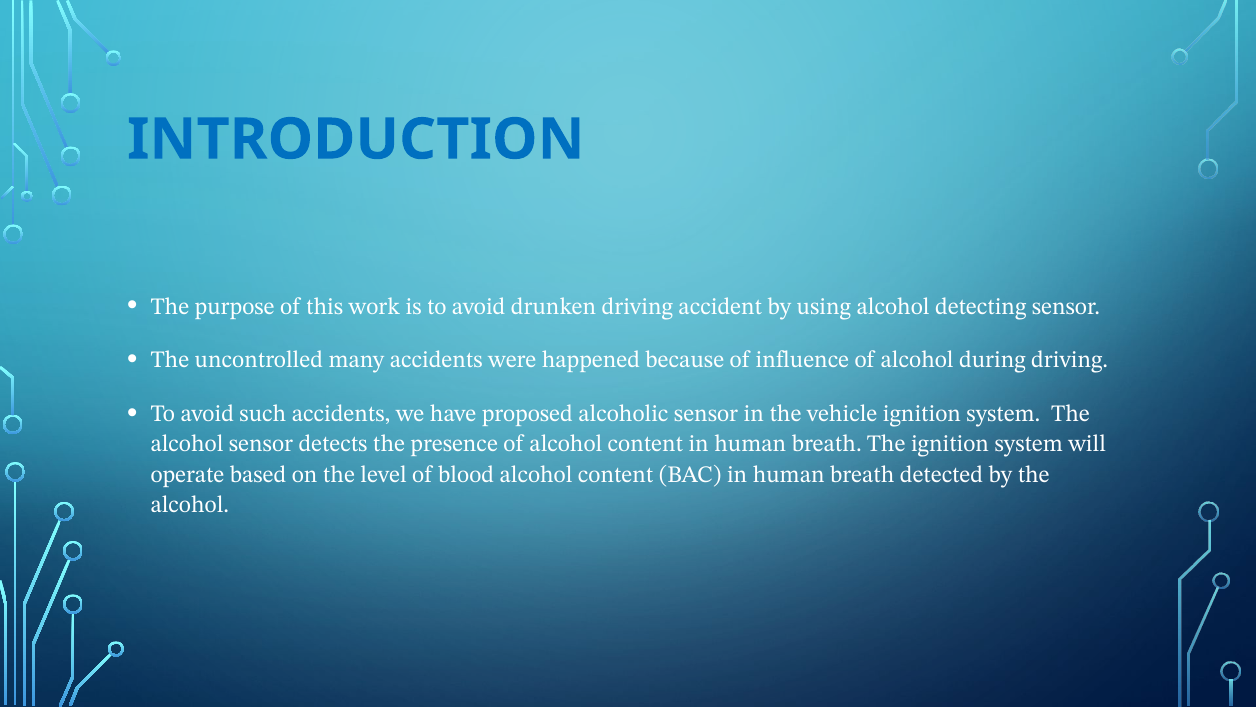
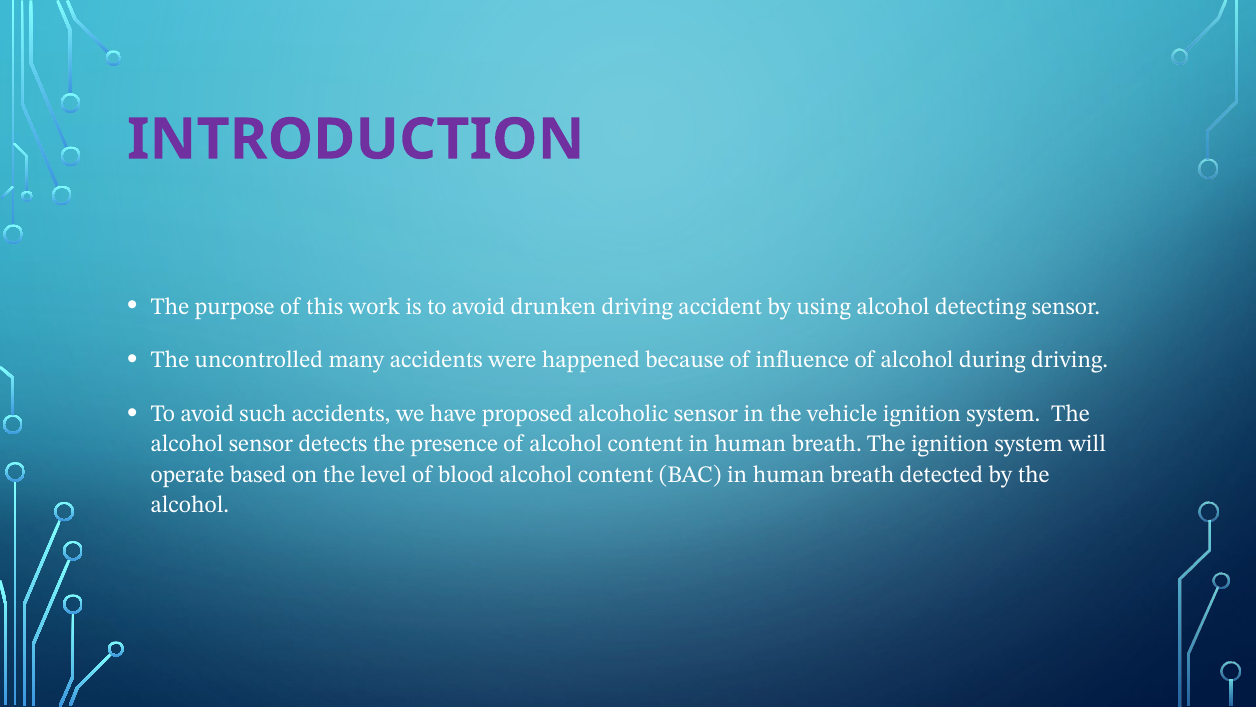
INTRODUCTION colour: blue -> purple
